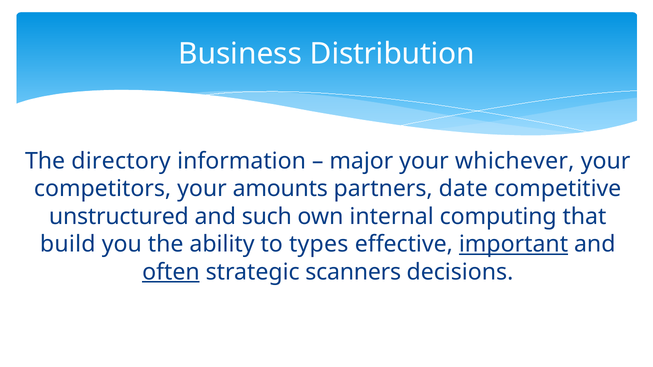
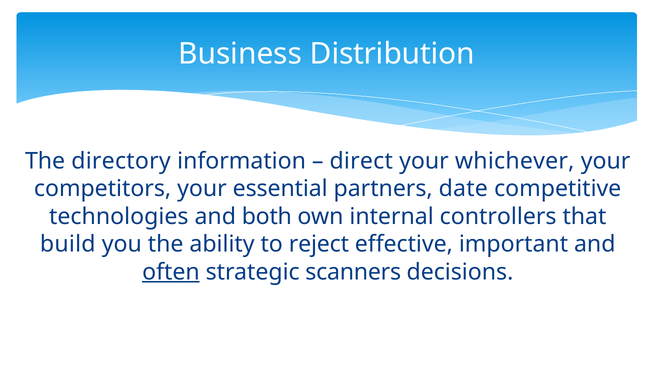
major: major -> direct
amounts: amounts -> essential
unstructured: unstructured -> technologies
such: such -> both
computing: computing -> controllers
types: types -> reject
important underline: present -> none
